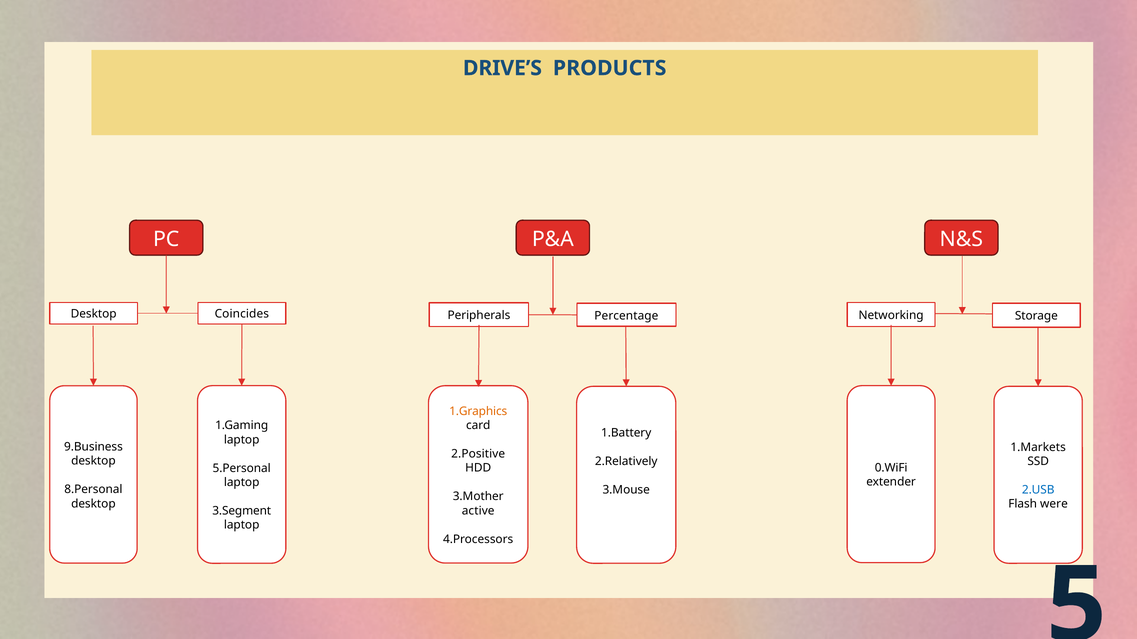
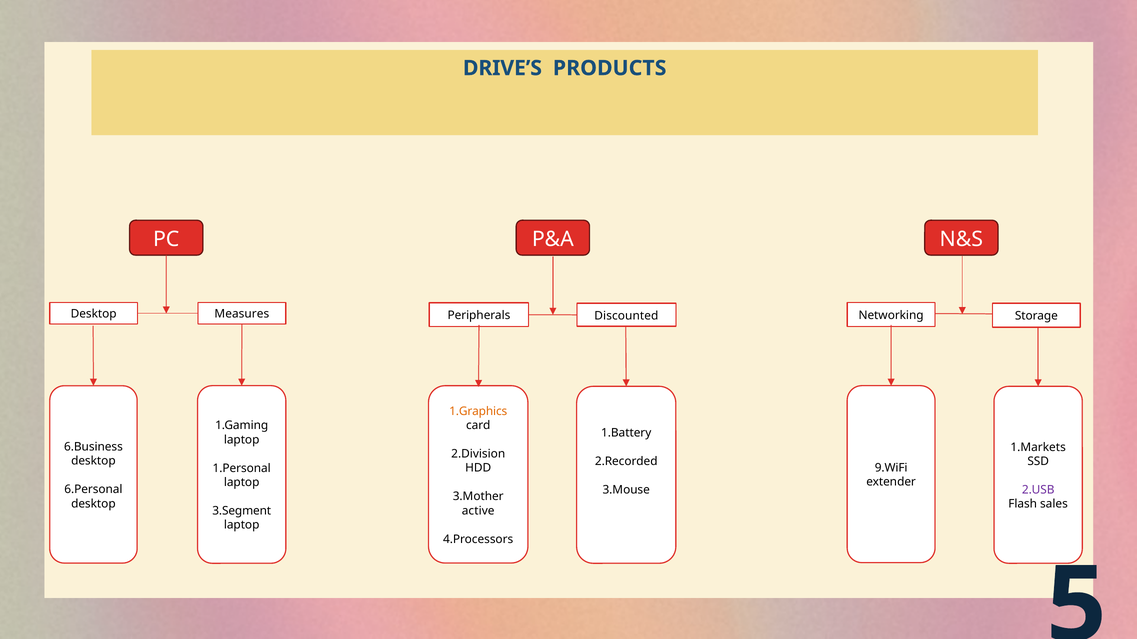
Coincides: Coincides -> Measures
Percentage: Percentage -> Discounted
9.Business: 9.Business -> 6.Business
2.Positive: 2.Positive -> 2.Division
2.Relatively: 2.Relatively -> 2.Recorded
0.WiFi: 0.WiFi -> 9.WiFi
5.Personal: 5.Personal -> 1.Personal
8.Personal: 8.Personal -> 6.Personal
2.USB colour: blue -> purple
were: were -> sales
